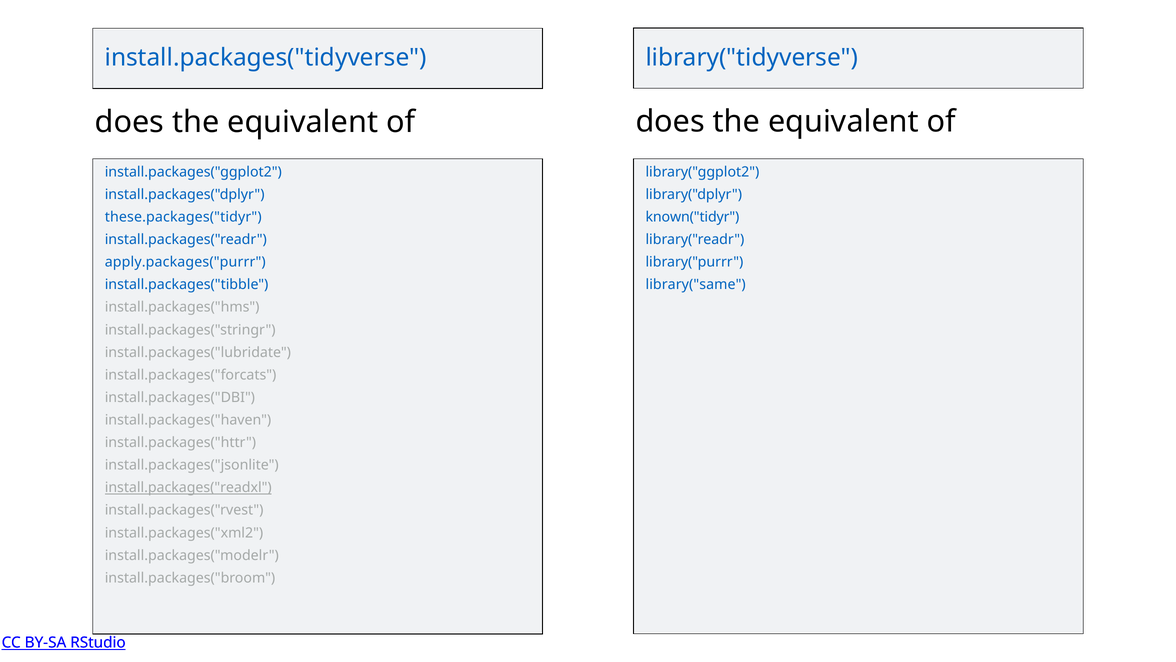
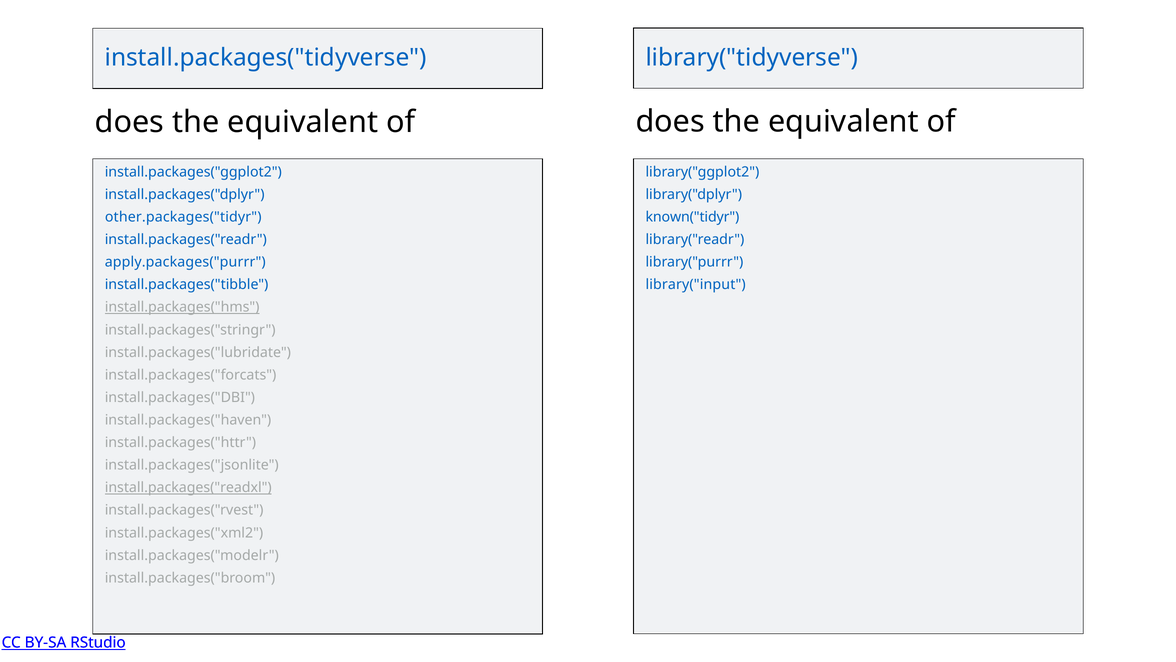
these.packages("tidyr: these.packages("tidyr -> other.packages("tidyr
library("same: library("same -> library("input
install.packages("hms underline: none -> present
